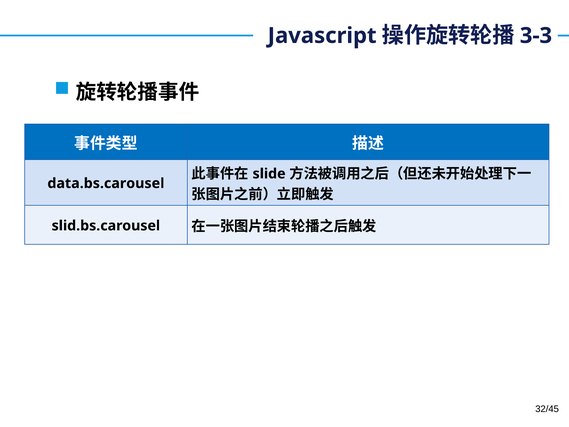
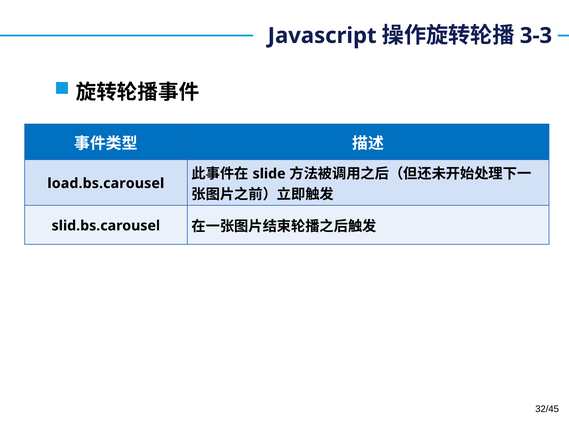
data.bs.carousel: data.bs.carousel -> load.bs.carousel
